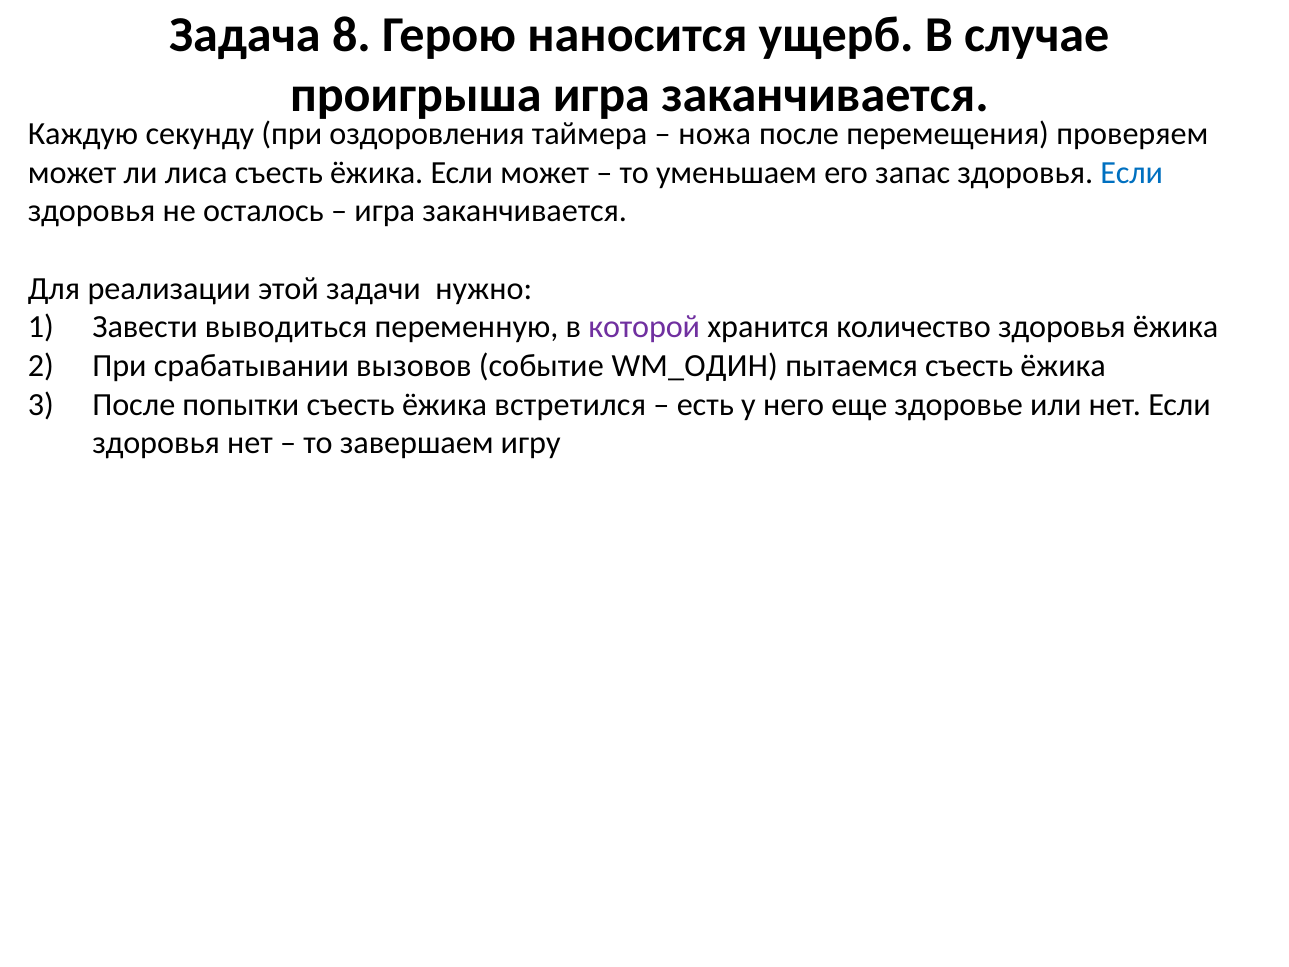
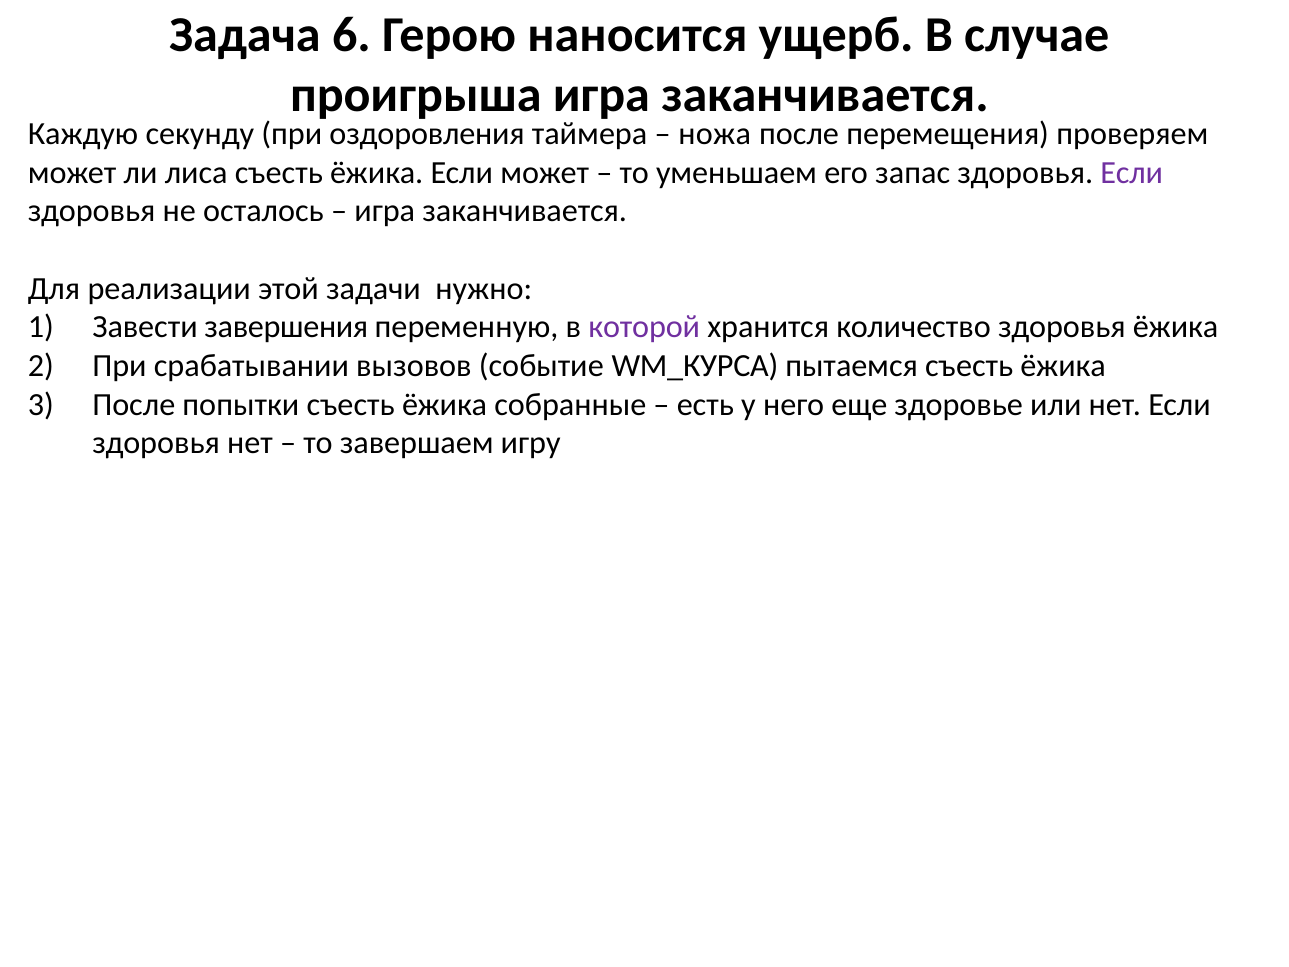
8: 8 -> 6
Если at (1132, 172) colour: blue -> purple
выводиться: выводиться -> завершения
WM_ОДИН: WM_ОДИН -> WM_КУРСА
встретился: встретился -> собранные
